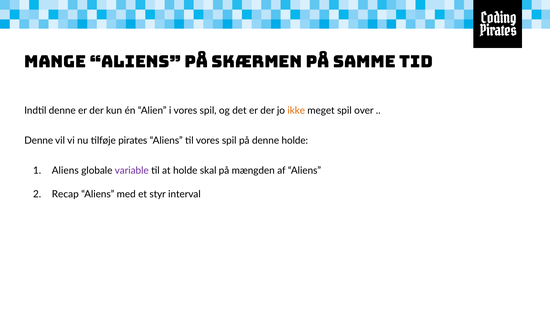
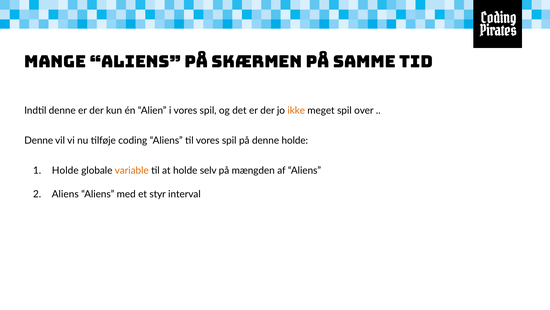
pirates: pirates -> coding
Aliens at (65, 170): Aliens -> Holde
variable colour: purple -> orange
skal: skal -> selv
Recap at (65, 194): Recap -> Aliens
